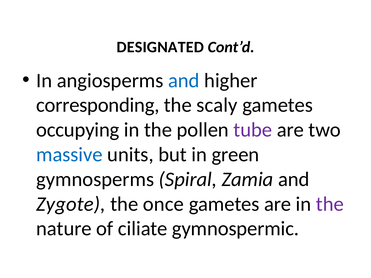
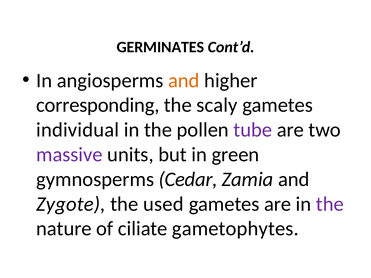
DESIGNATED: DESIGNATED -> GERMINATES
and at (184, 81) colour: blue -> orange
occupying: occupying -> individual
massive colour: blue -> purple
Spiral: Spiral -> Cedar
once: once -> used
gymnospermic: gymnospermic -> gametophytes
